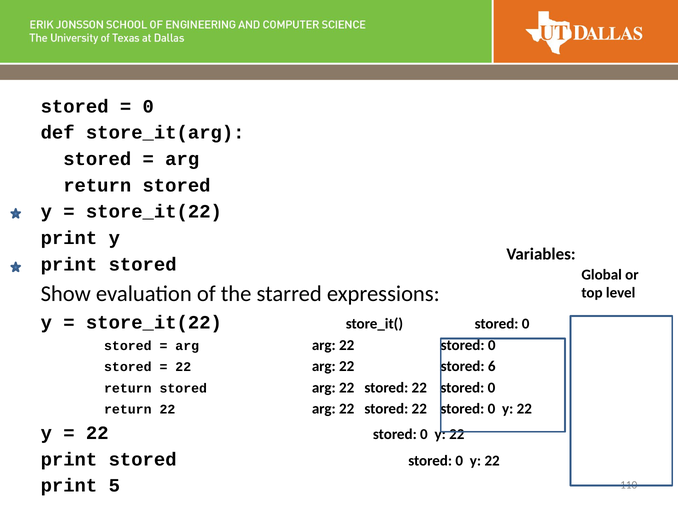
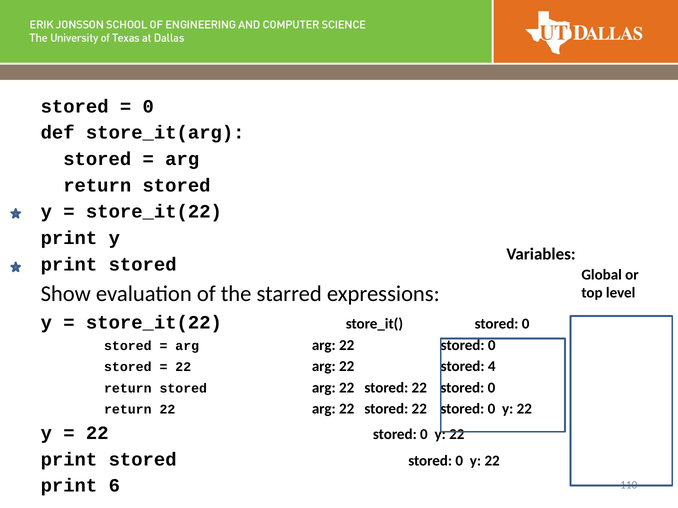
6: 6 -> 4
5: 5 -> 6
